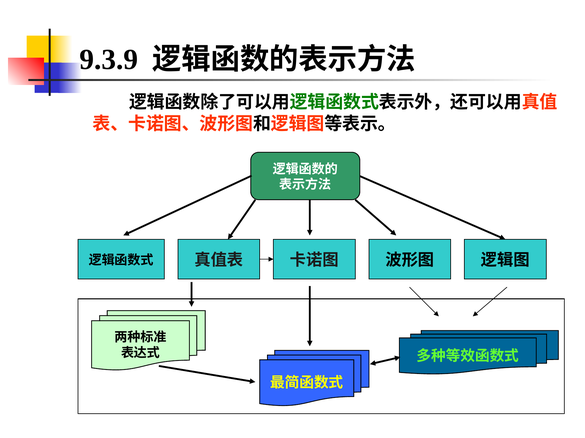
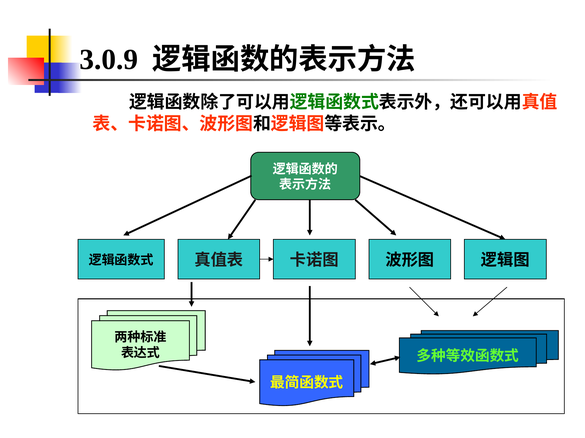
9.3.9: 9.3.9 -> 3.0.9
